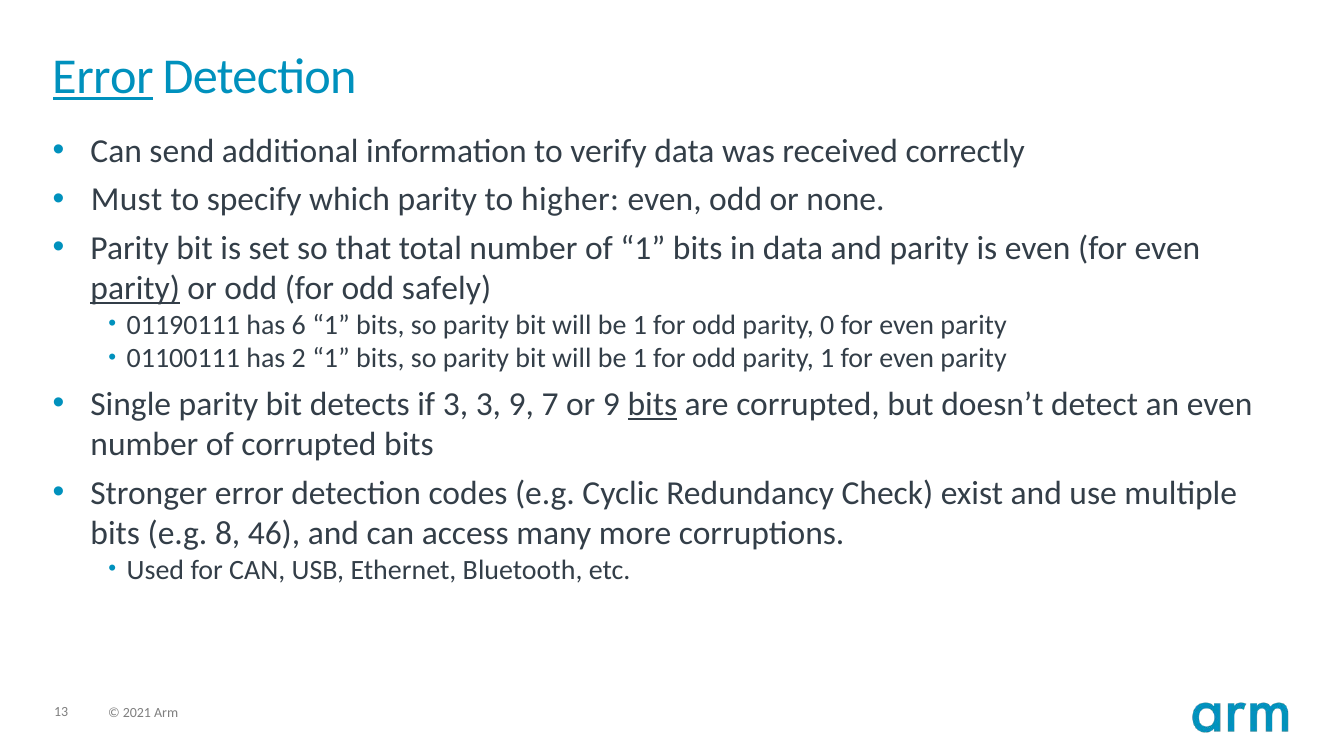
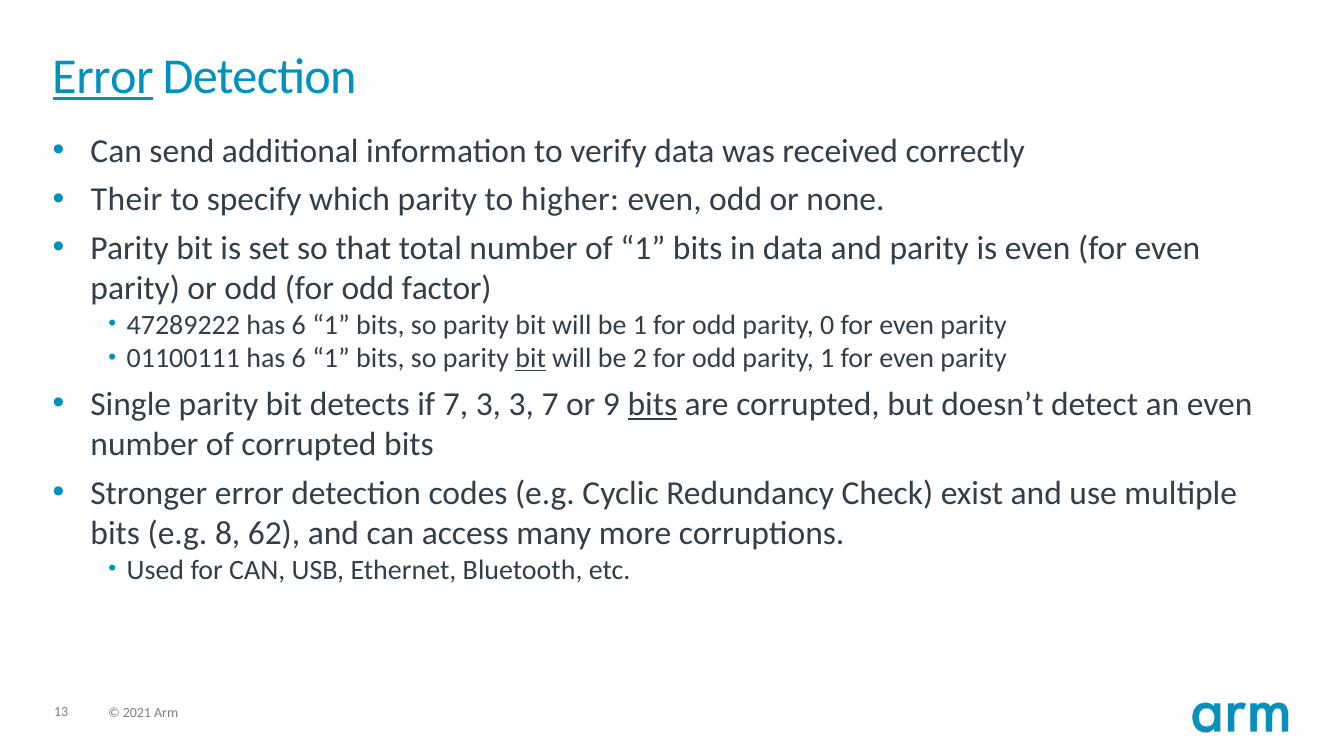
Must: Must -> Their
parity at (135, 289) underline: present -> none
safely: safely -> factor
01190111: 01190111 -> 47289222
01100111 has 2: 2 -> 6
bit at (531, 359) underline: none -> present
1 at (640, 359): 1 -> 2
if 3: 3 -> 7
3 9: 9 -> 3
46: 46 -> 62
